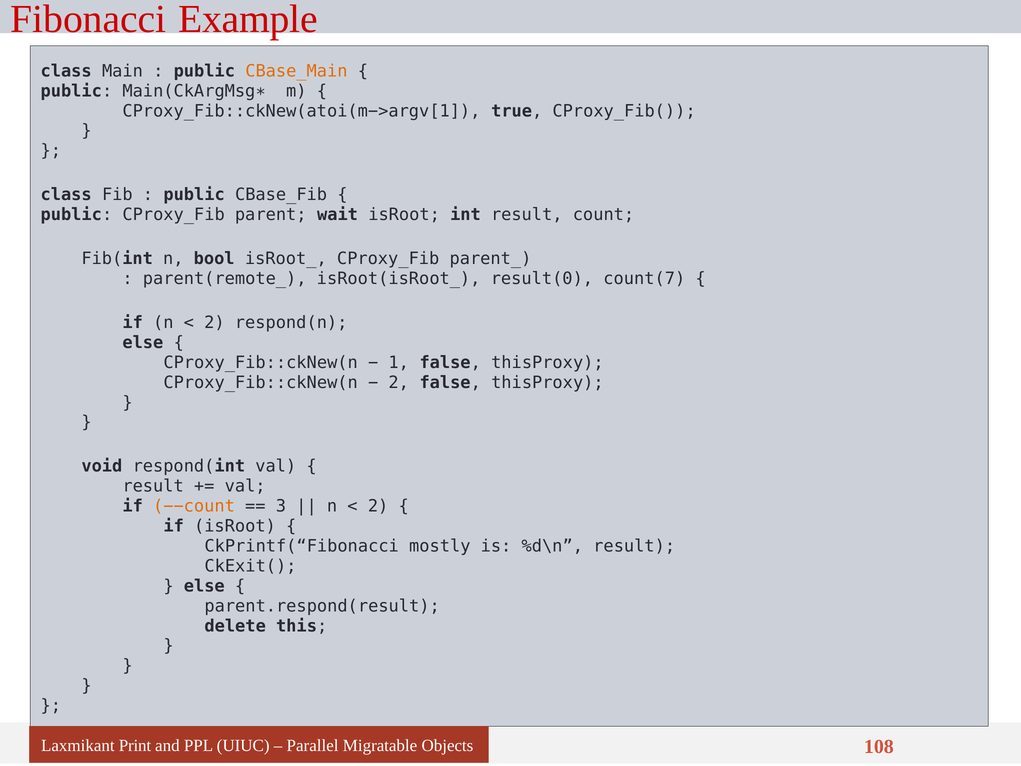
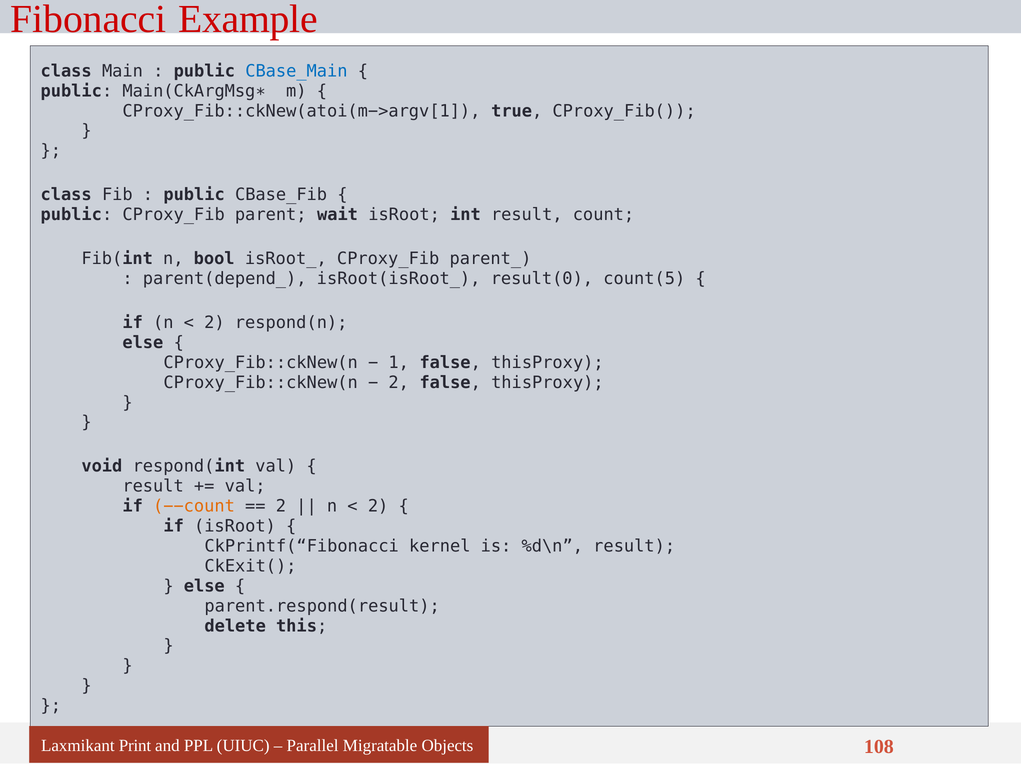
CBase_Main colour: orange -> blue
parent(remote_: parent(remote_ -> parent(depend_
count(7: count(7 -> count(5
3 at (281, 506): 3 -> 2
mostly: mostly -> kernel
